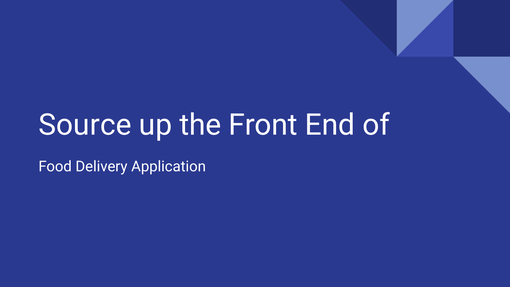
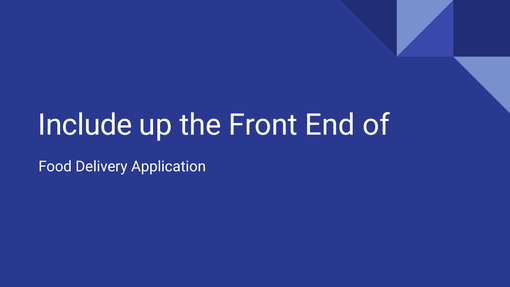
Source: Source -> Include
